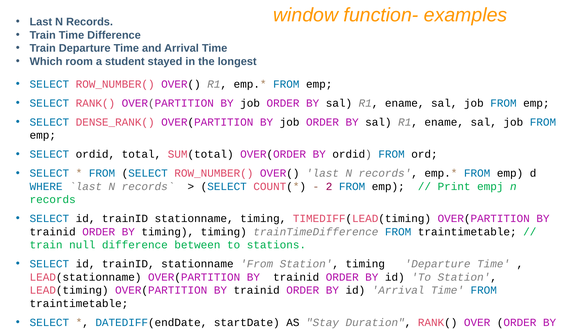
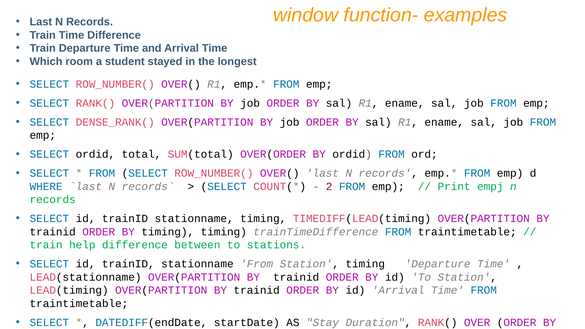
null: null -> help
